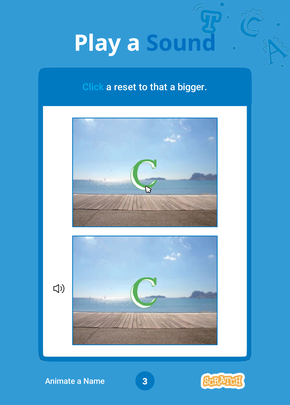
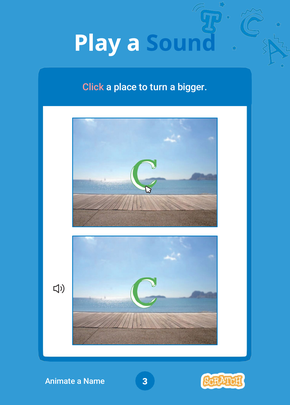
Click colour: light blue -> pink
reset: reset -> place
that: that -> turn
